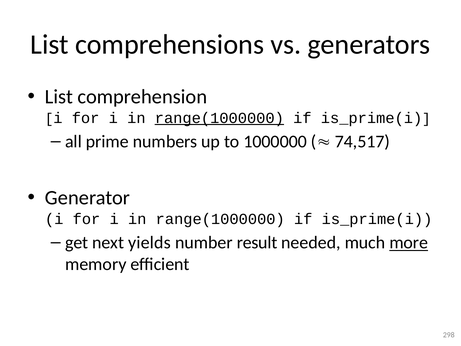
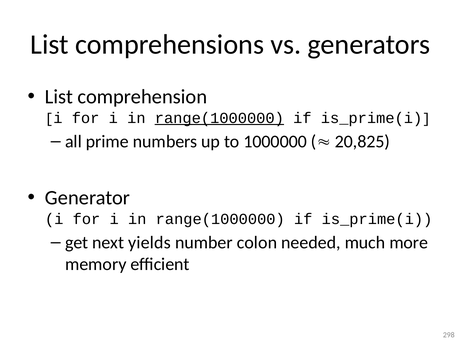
74,517: 74,517 -> 20,825
result: result -> colon
more underline: present -> none
